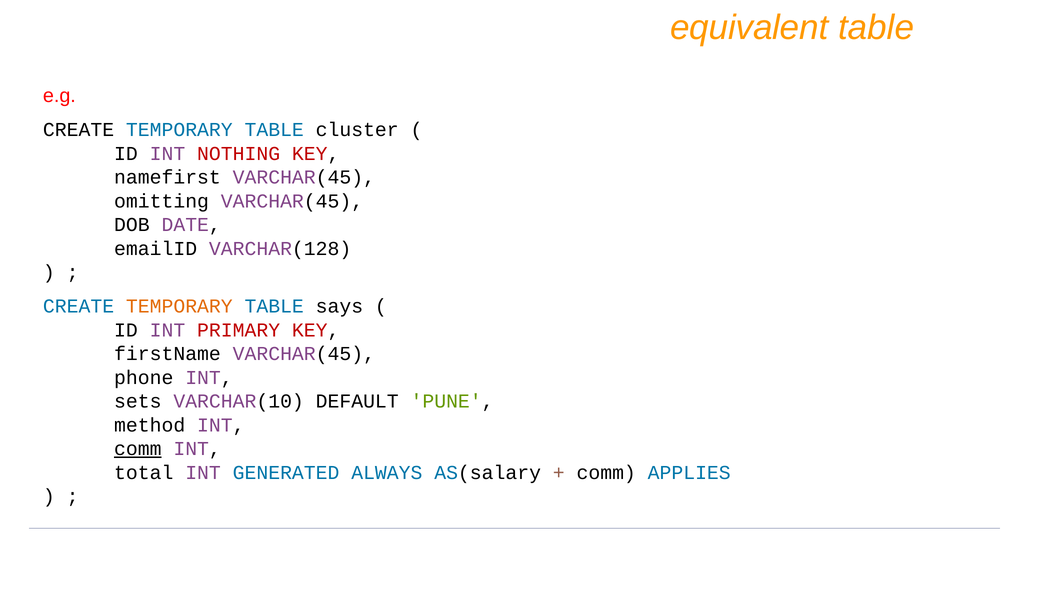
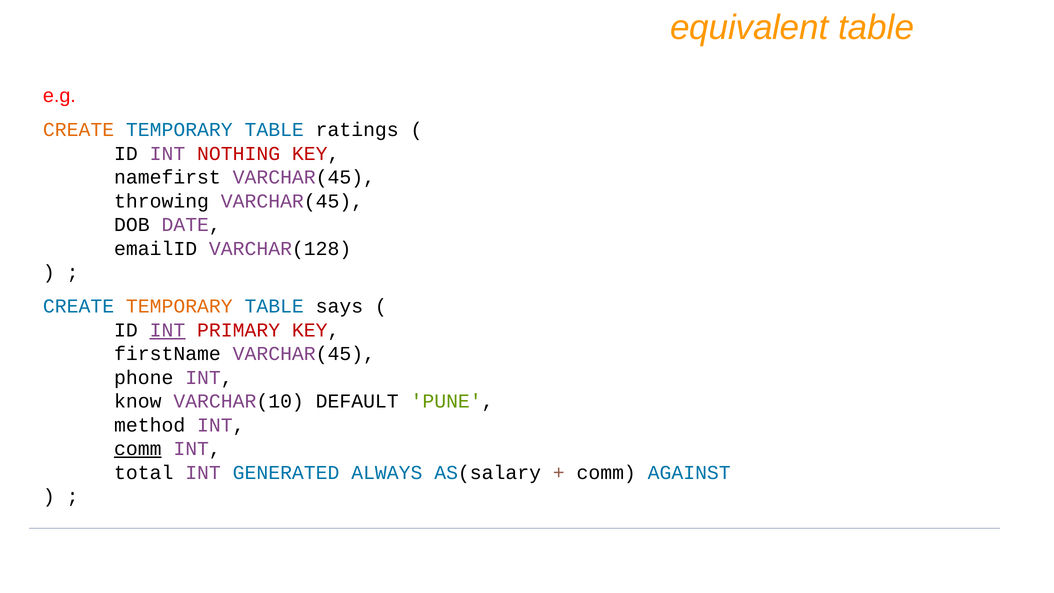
CREATE at (79, 130) colour: black -> orange
cluster: cluster -> ratings
omitting: omitting -> throwing
INT at (167, 330) underline: none -> present
sets: sets -> know
APPLIES: APPLIES -> AGAINST
